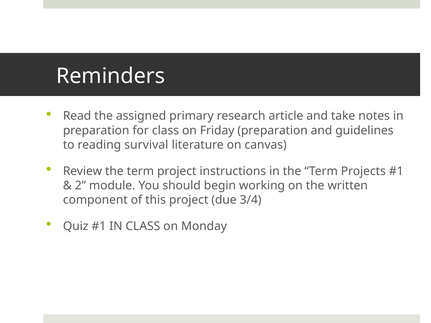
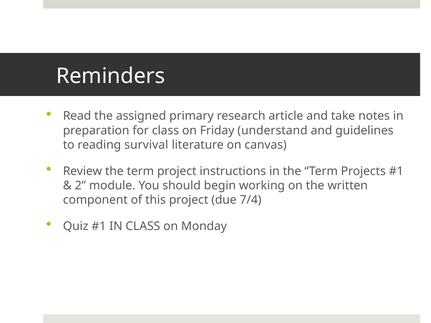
Friday preparation: preparation -> understand
3/4: 3/4 -> 7/4
